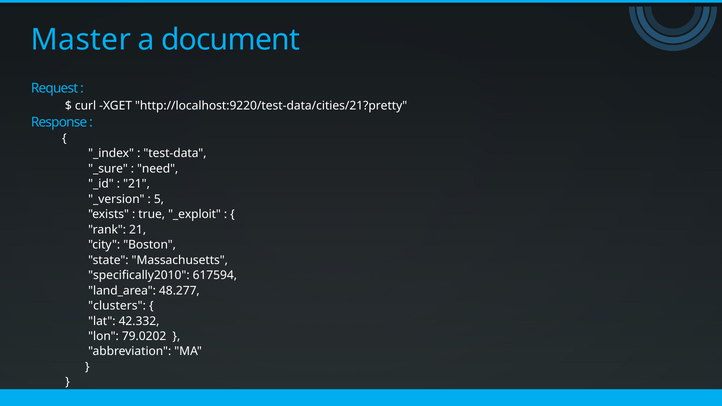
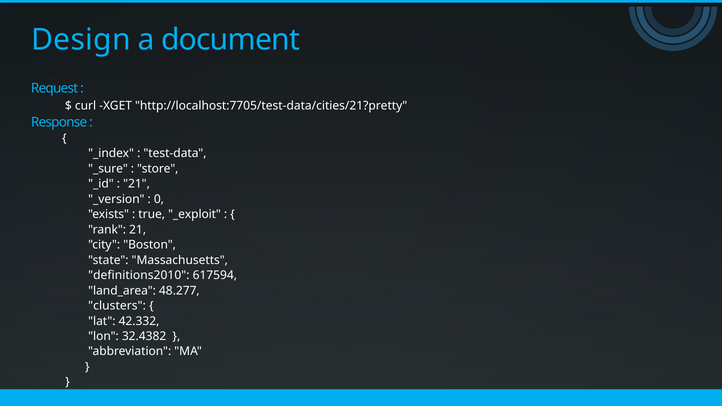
Master: Master -> Design
http://localhost:9220/test-data/cities/21?pretty: http://localhost:9220/test-data/cities/21?pretty -> http://localhost:7705/test-data/cities/21?pretty
need: need -> store
5: 5 -> 0
specifically2010: specifically2010 -> definitions2010
79.0202: 79.0202 -> 32.4382
